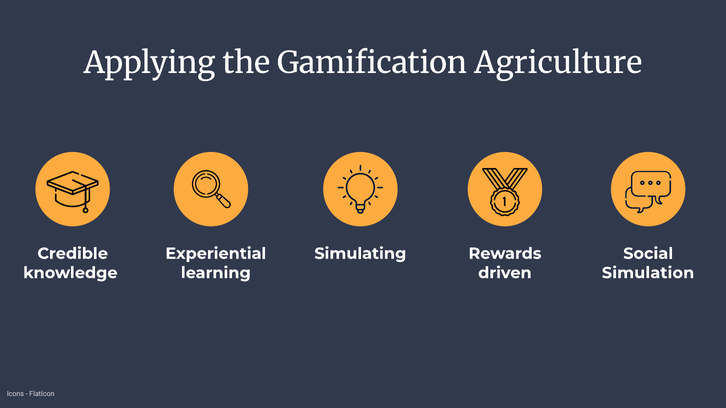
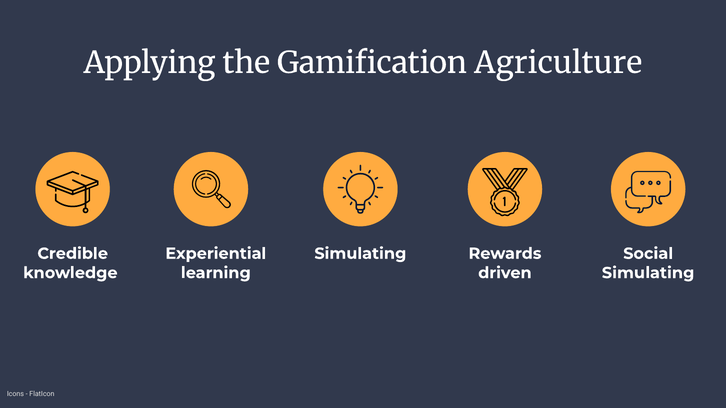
Simulation at (648, 273): Simulation -> Simulating
